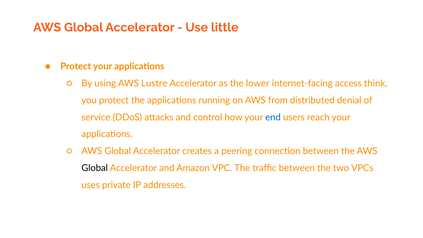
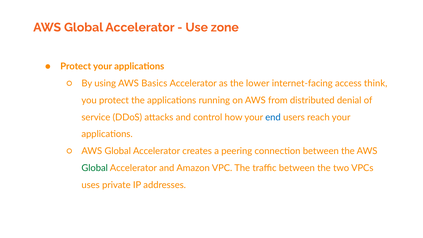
little: little -> zone
Lustre: Lustre -> Basics
Global at (95, 168) colour: black -> green
